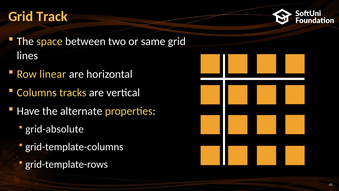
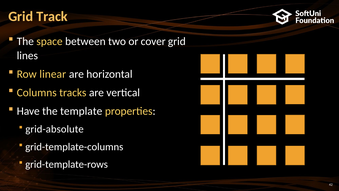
same: same -> cover
alternate: alternate -> template
